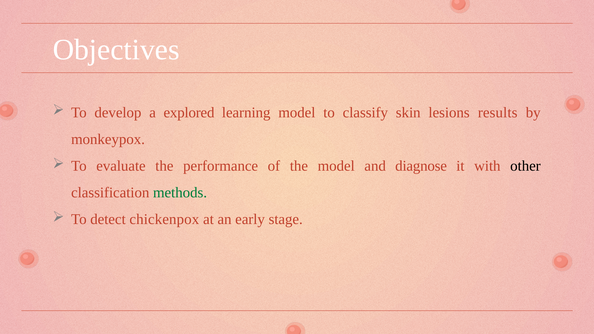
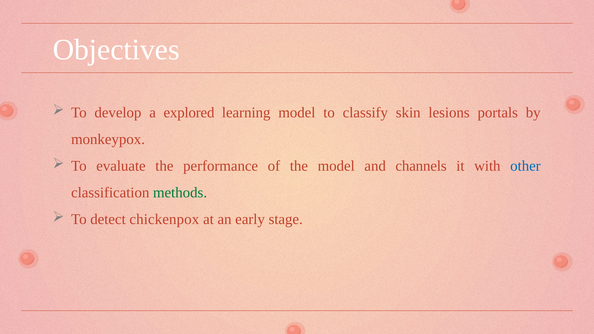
results: results -> portals
diagnose: diagnose -> channels
other colour: black -> blue
